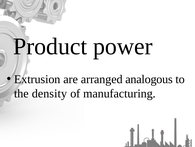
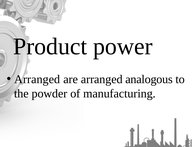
Extrusion at (37, 79): Extrusion -> Arranged
density: density -> powder
